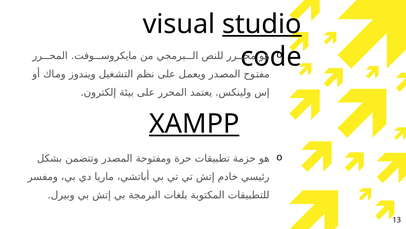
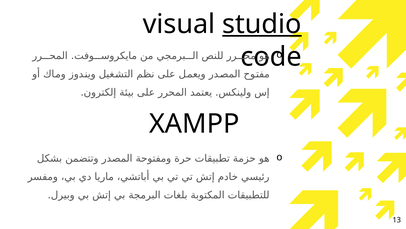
XAMPP underline: present -> none
